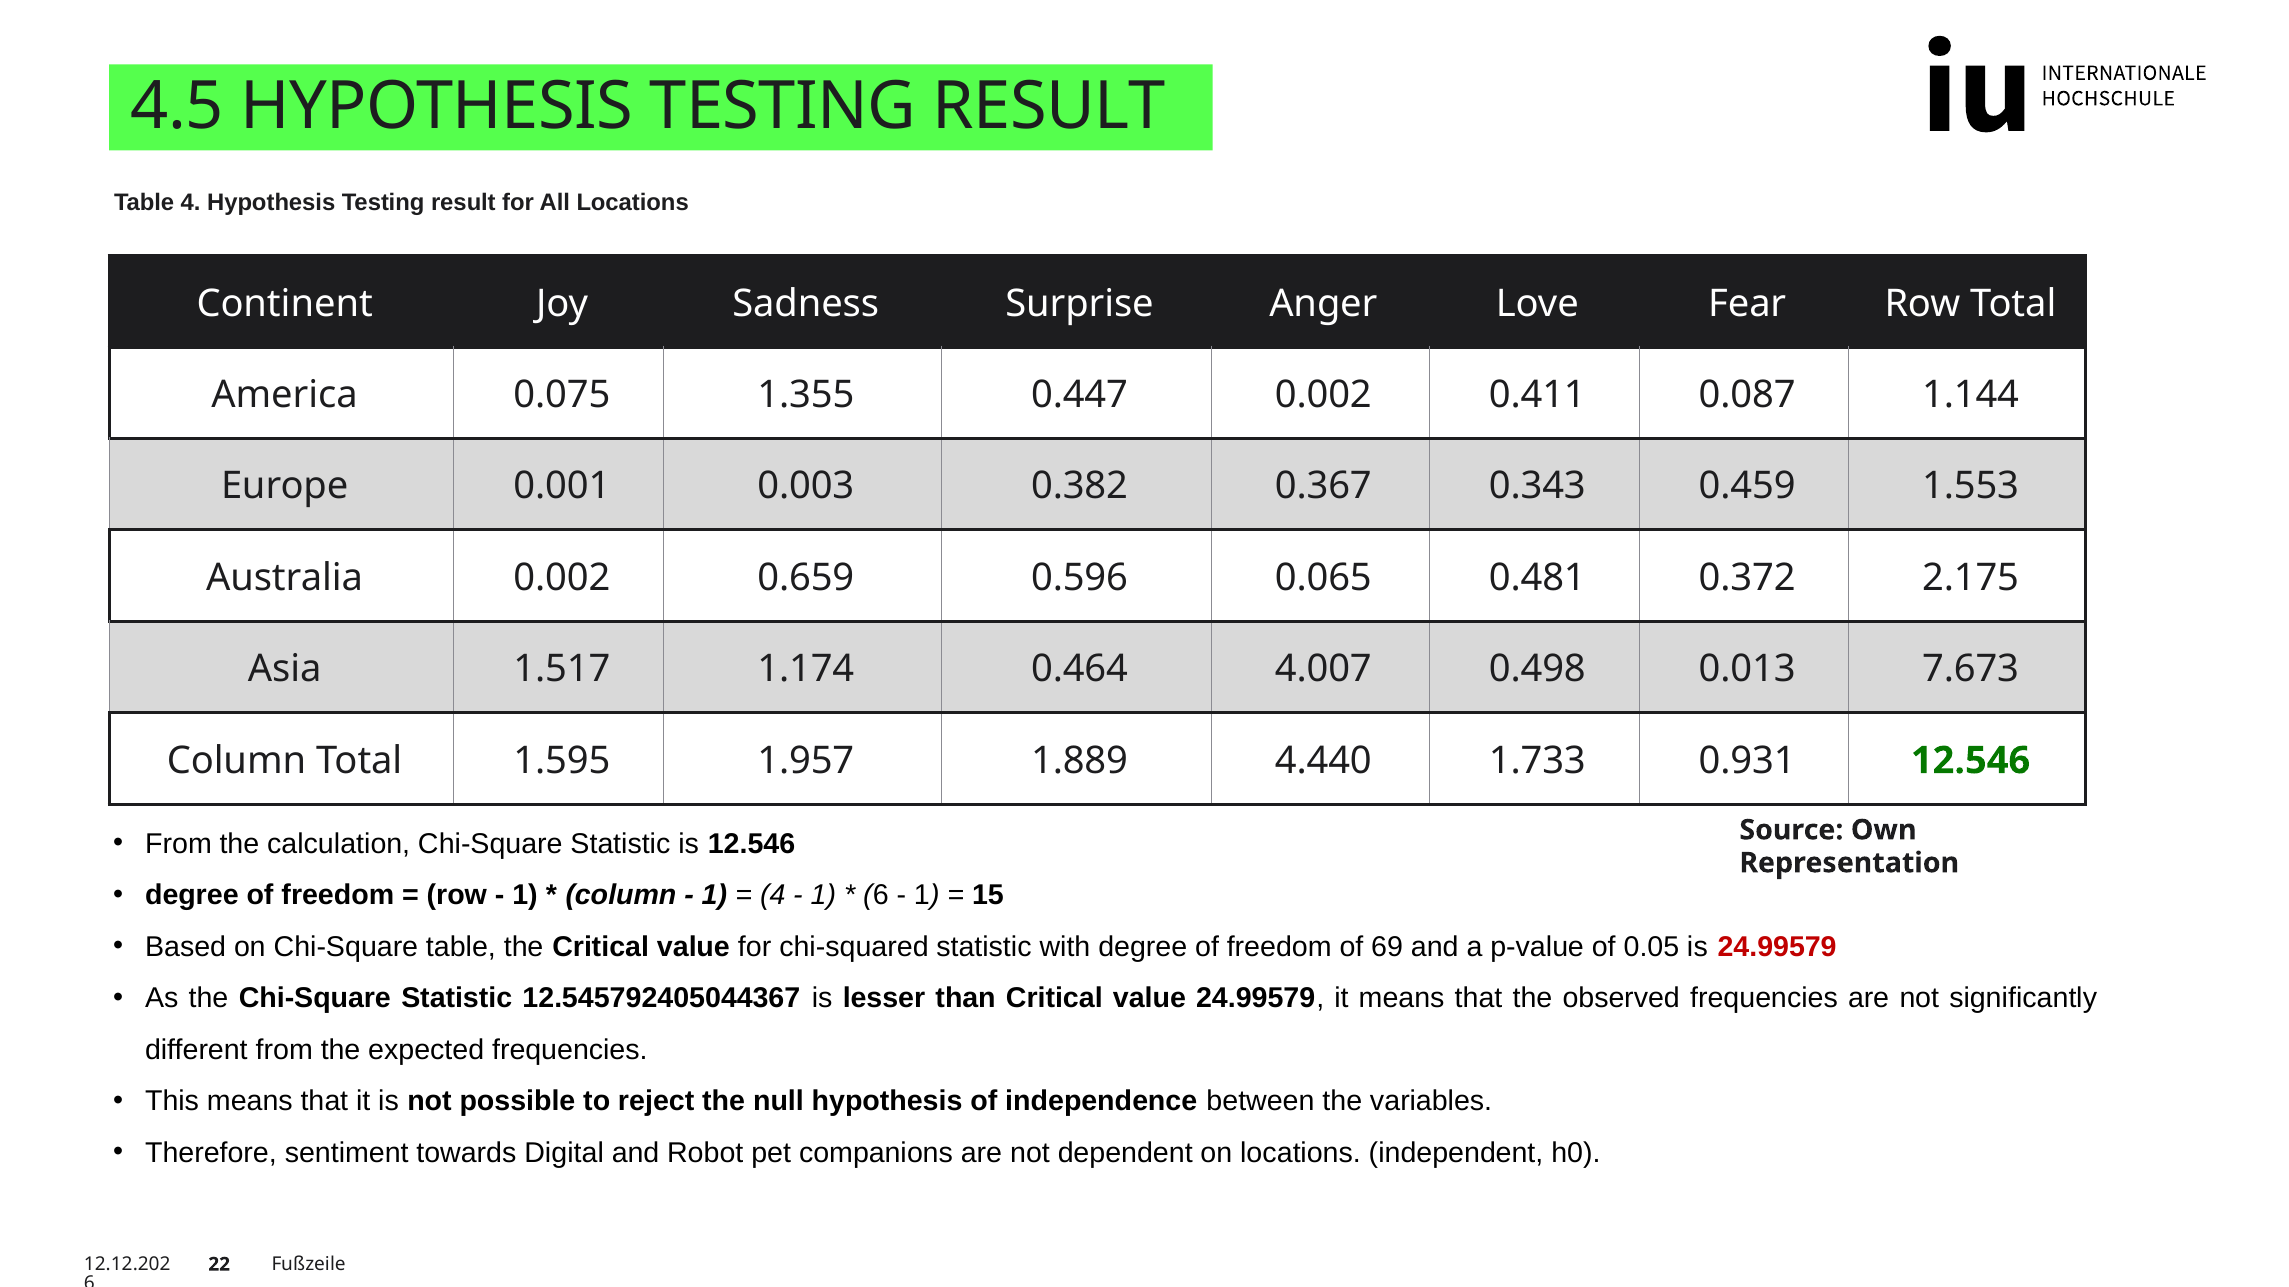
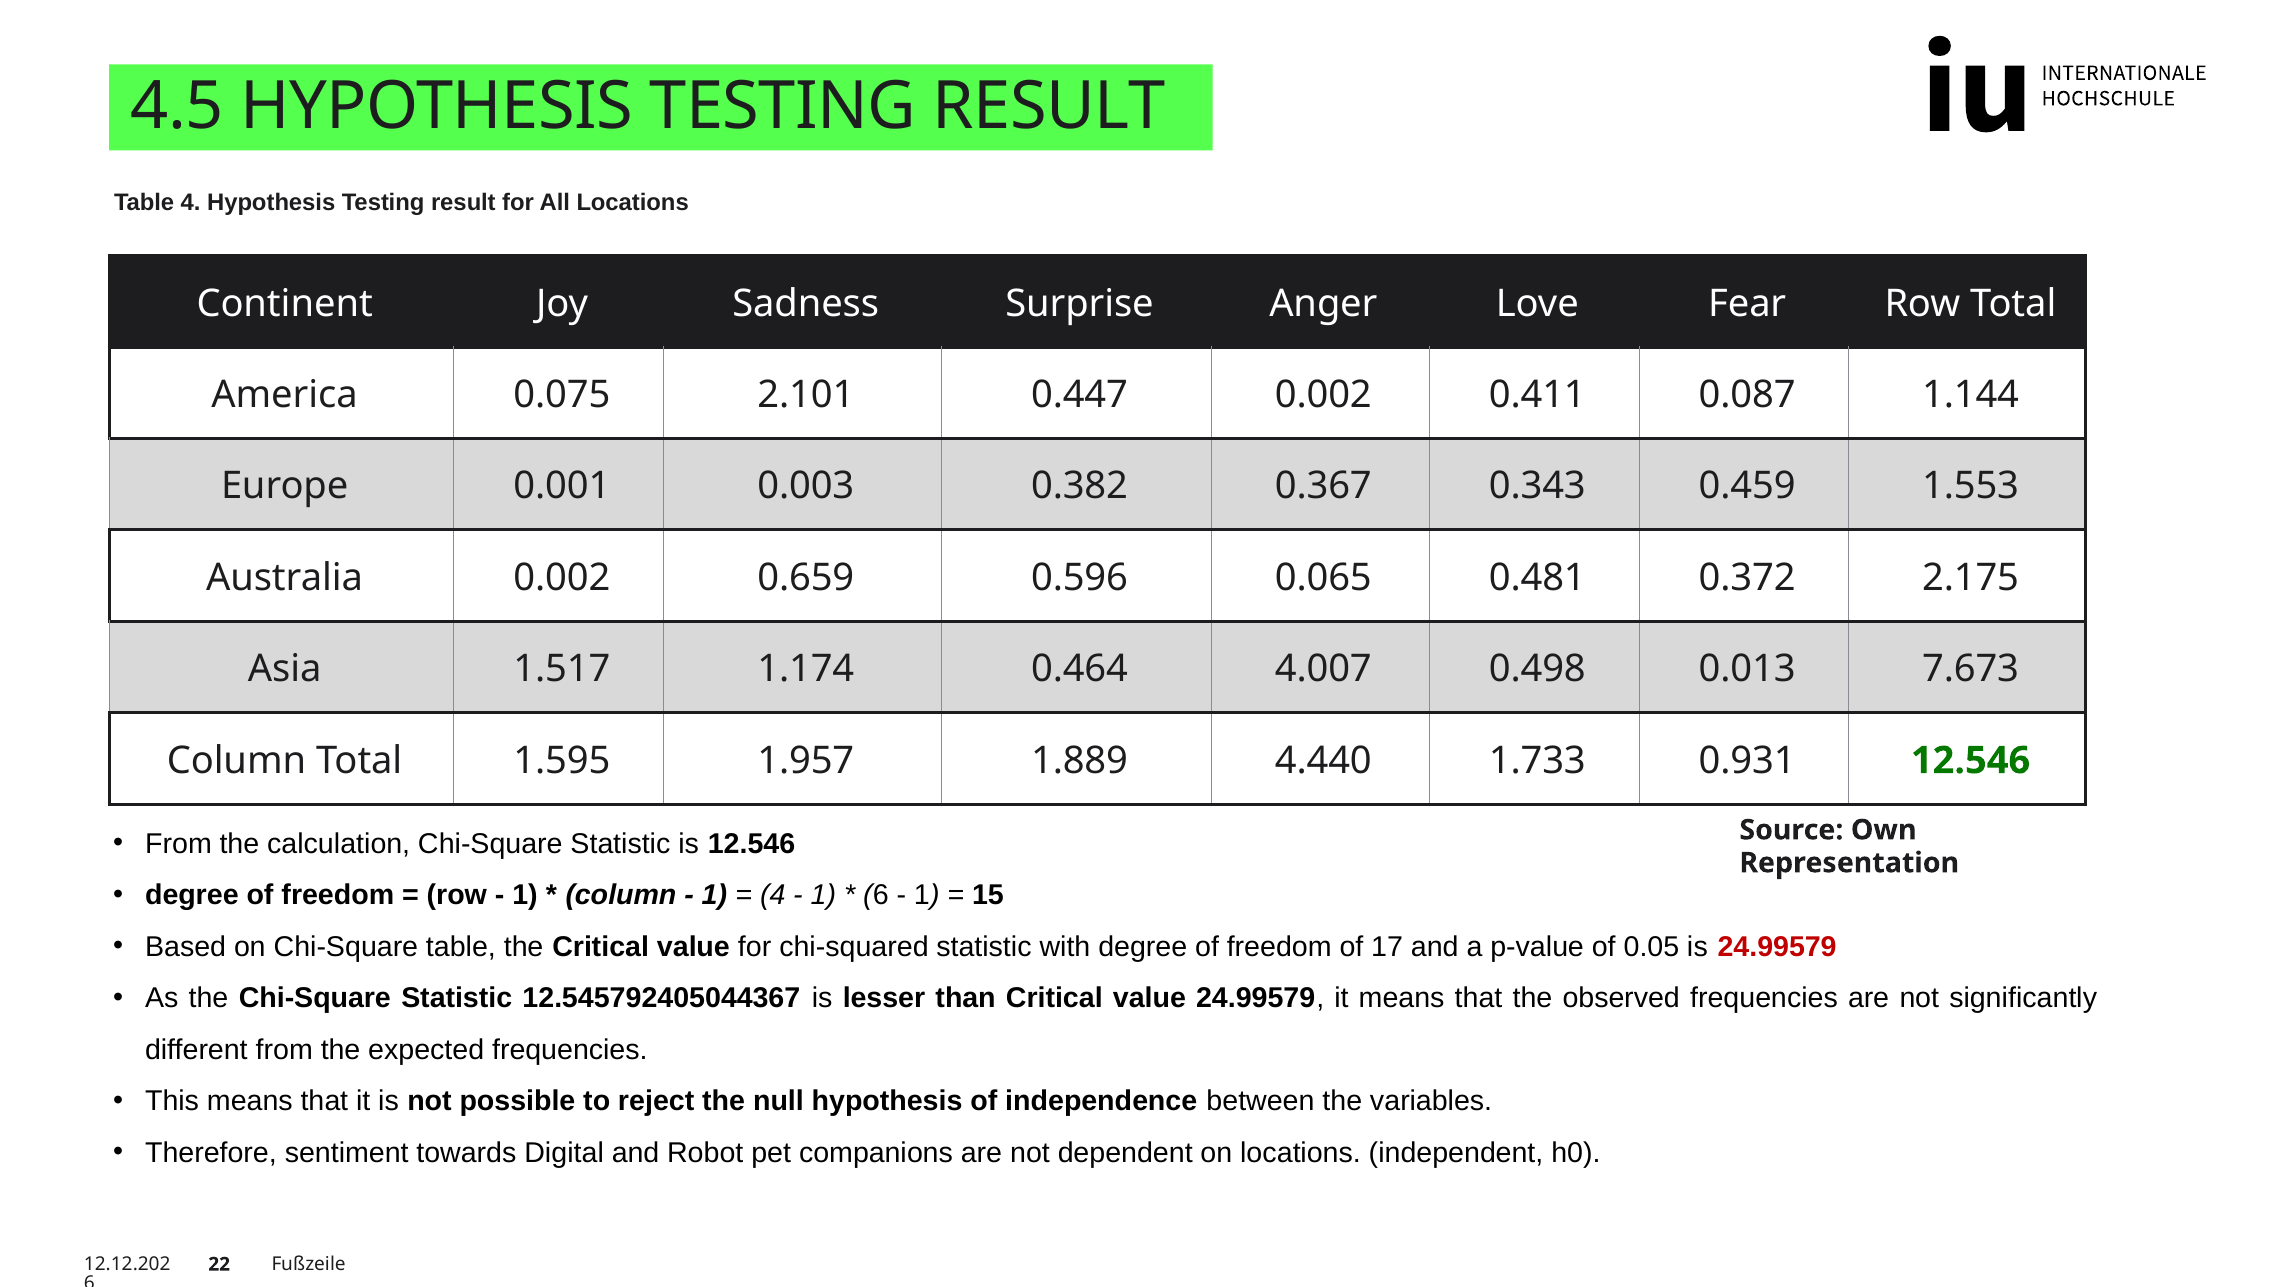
1.355: 1.355 -> 2.101
69: 69 -> 17
